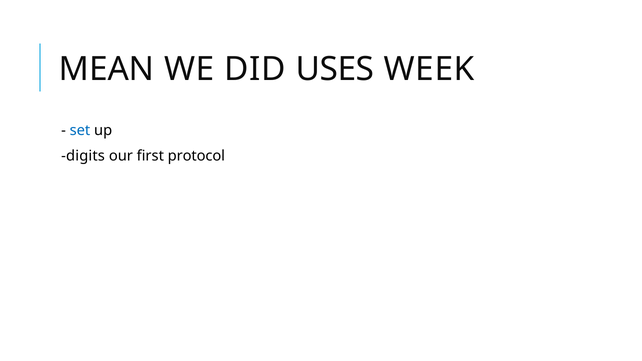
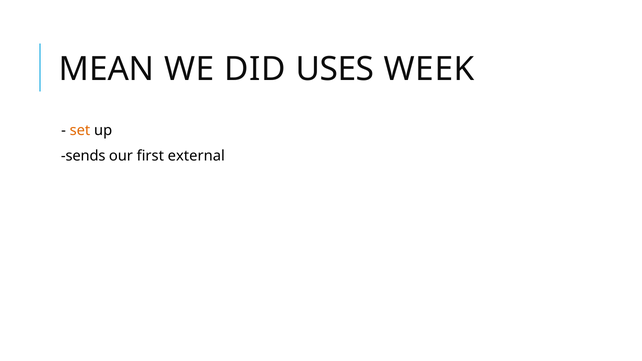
set colour: blue -> orange
digits: digits -> sends
protocol: protocol -> external
